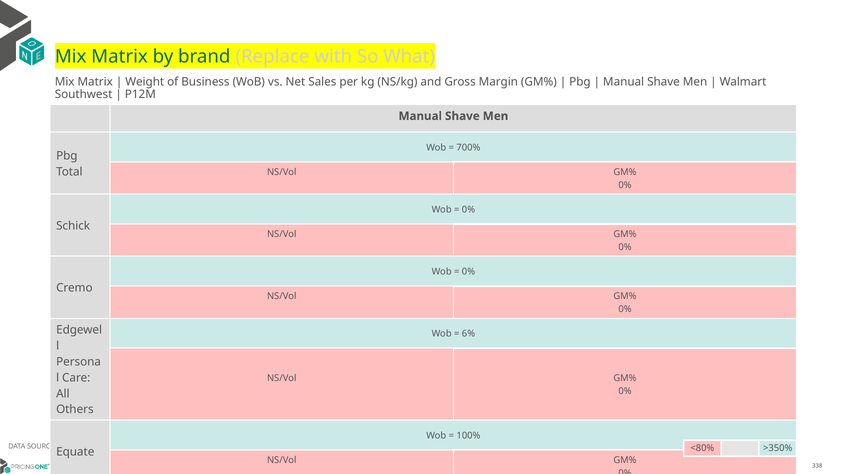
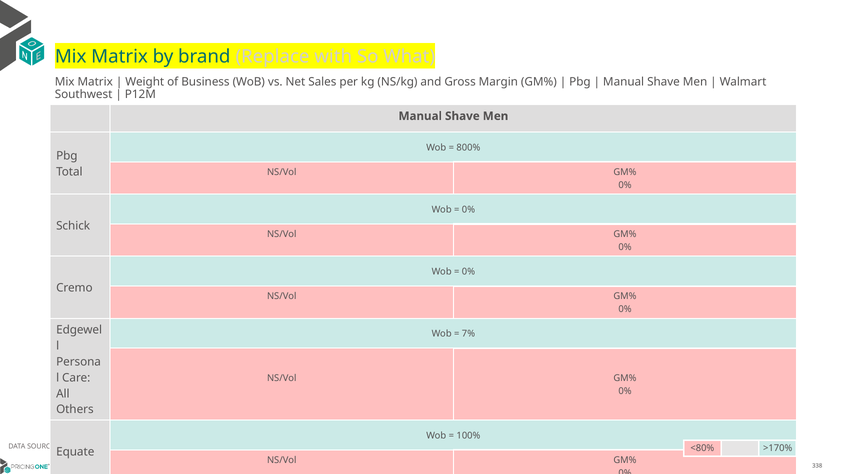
700%: 700% -> 800%
6%: 6% -> 7%
>350%: >350% -> >170%
